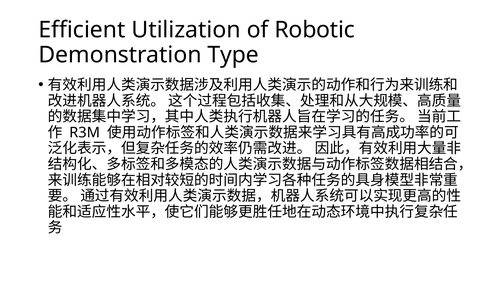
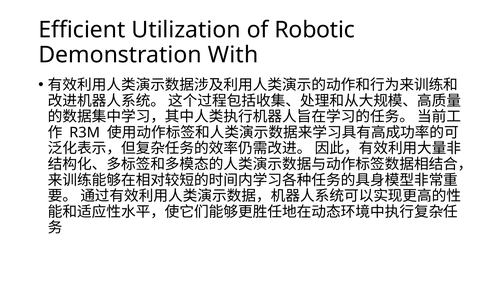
Type: Type -> With
